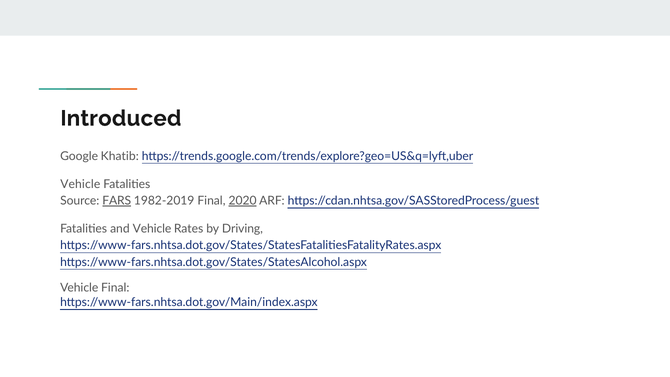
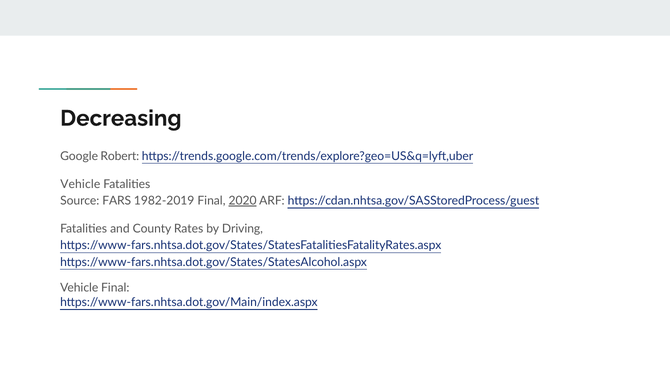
Introduced: Introduced -> Decreasing
Khatib: Khatib -> Robert
FARS underline: present -> none
and Vehicle: Vehicle -> County
